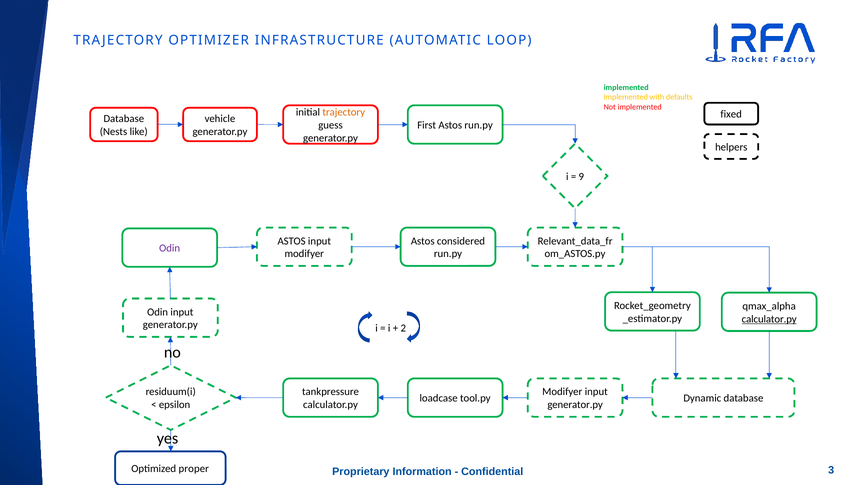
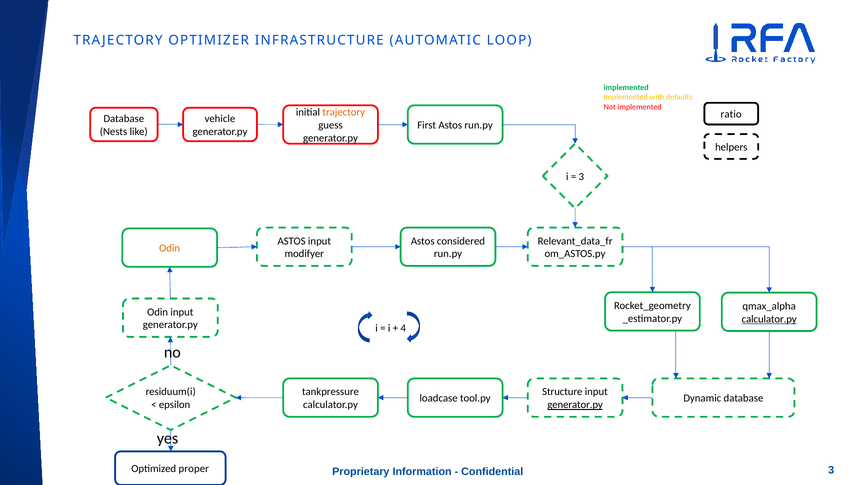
fixed: fixed -> ratio
9 at (581, 177): 9 -> 3
Odin at (170, 248) colour: purple -> orange
2: 2 -> 4
Modifyer at (562, 392): Modifyer -> Structure
generator.py at (575, 405) underline: none -> present
